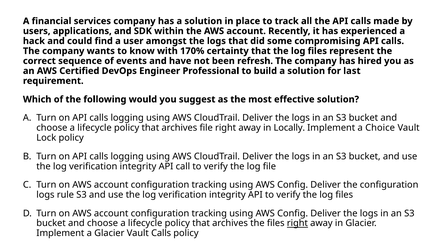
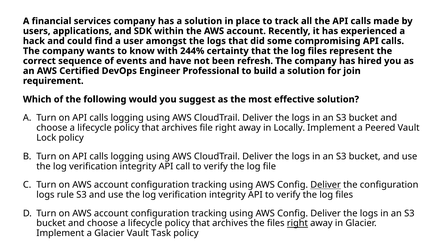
170%: 170% -> 244%
last: last -> join
Choice: Choice -> Peered
Deliver at (326, 185) underline: none -> present
Vault Calls: Calls -> Task
